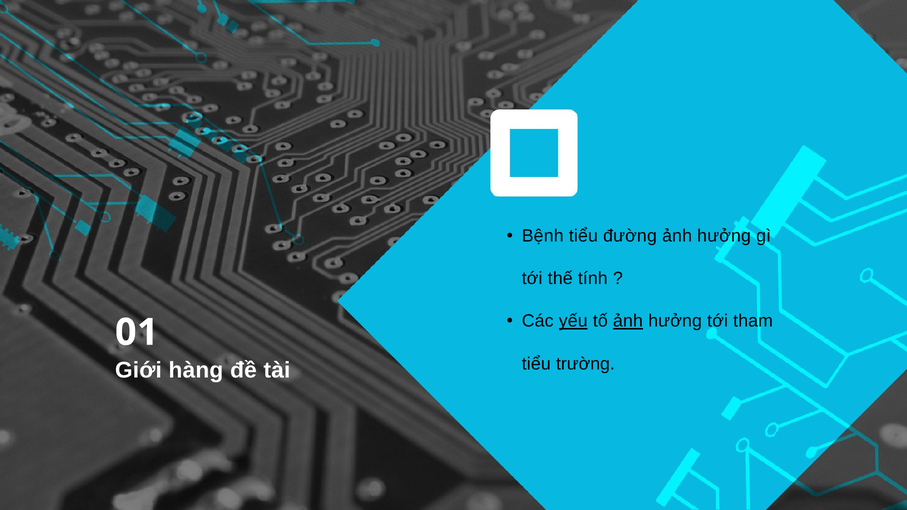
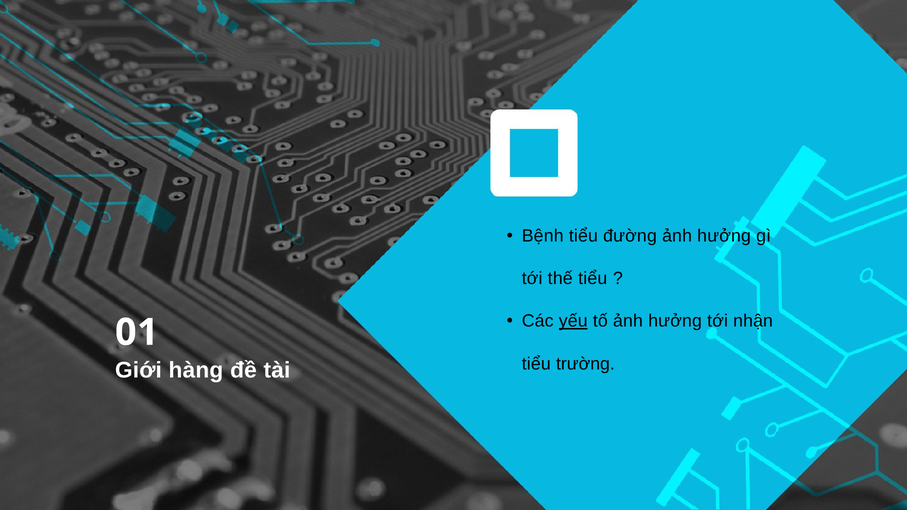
thế tính: tính -> tiểu
ảnh at (628, 321) underline: present -> none
tham: tham -> nhận
